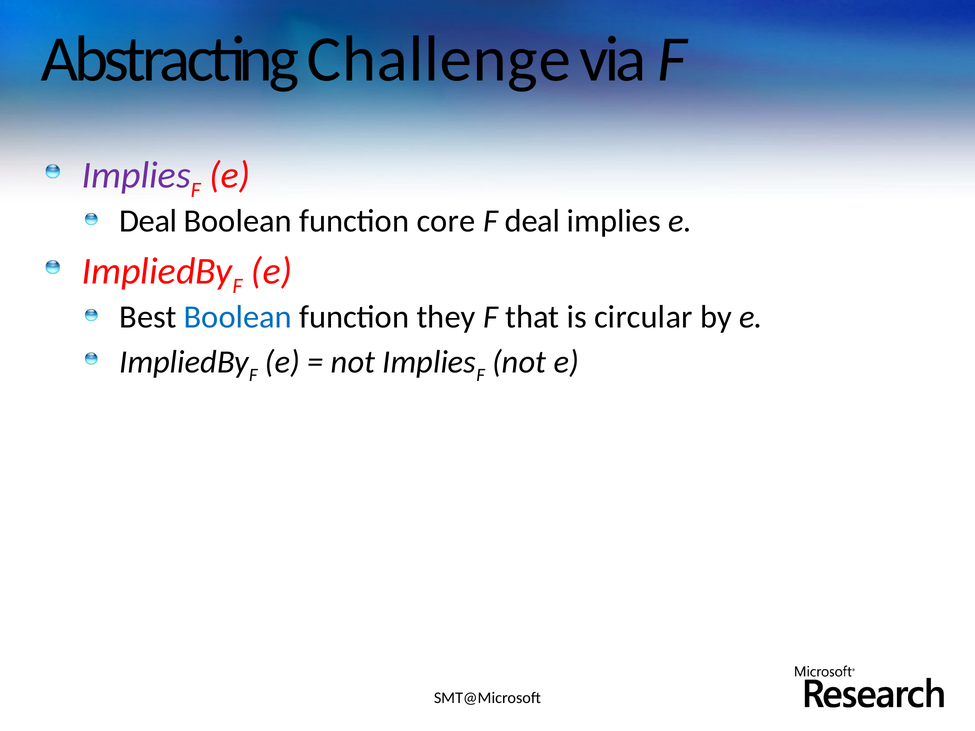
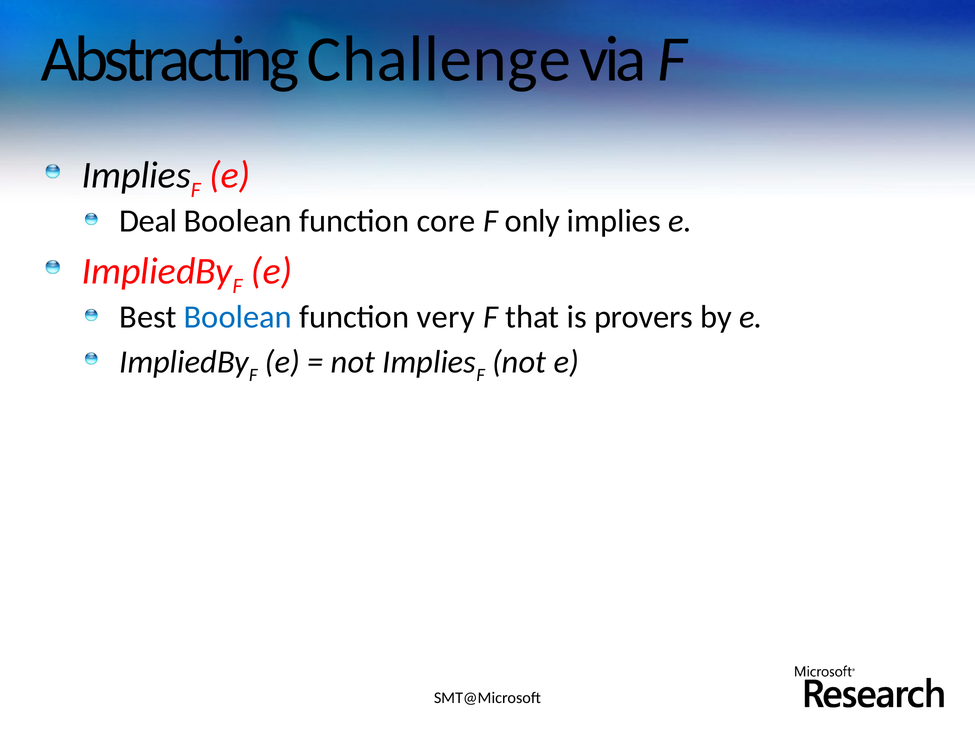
Implies at (136, 175) colour: purple -> black
F deal: deal -> only
they: they -> very
circular: circular -> provers
